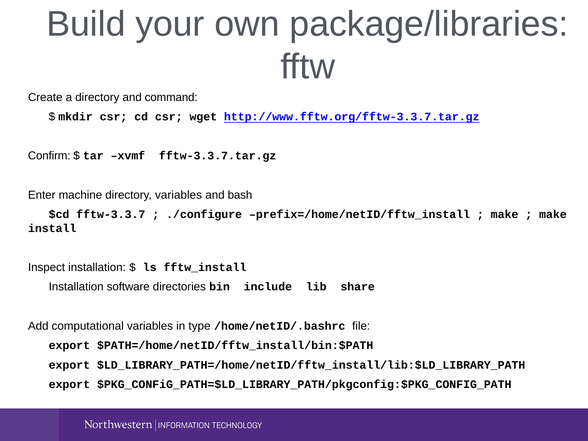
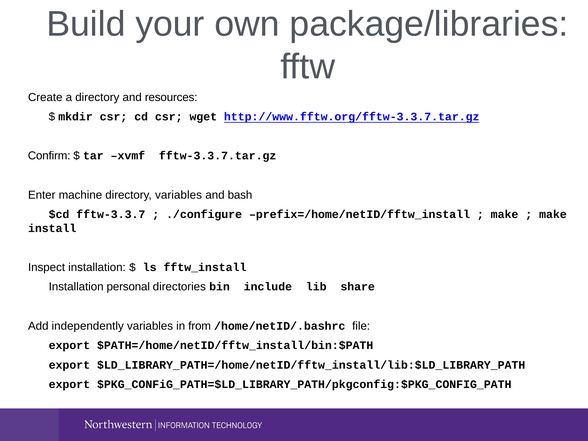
command: command -> resources
software: software -> personal
computational: computational -> independently
type: type -> from
